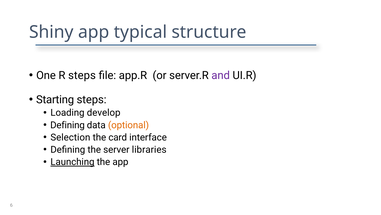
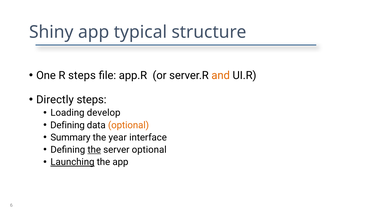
and colour: purple -> orange
Starting: Starting -> Directly
Selection: Selection -> Summary
card: card -> year
the at (94, 149) underline: none -> present
server libraries: libraries -> optional
